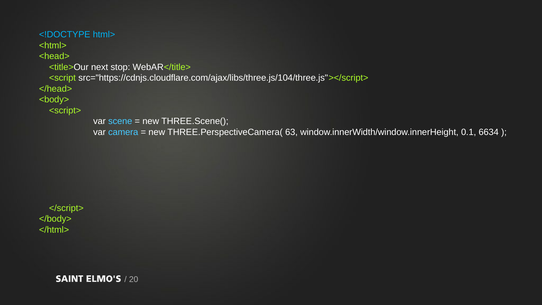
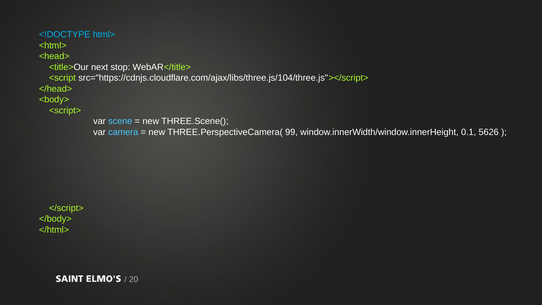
63: 63 -> 99
6634: 6634 -> 5626
